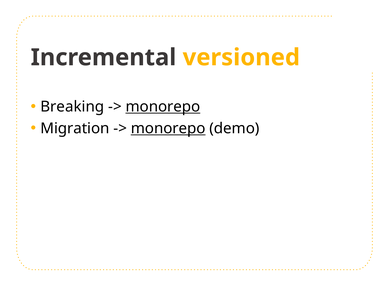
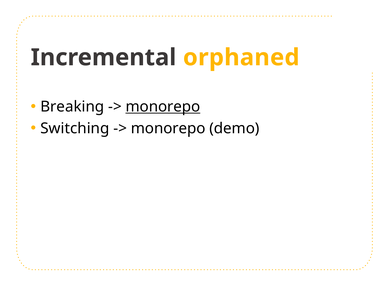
versioned: versioned -> orphaned
Migration: Migration -> Switching
monorepo at (168, 129) underline: present -> none
